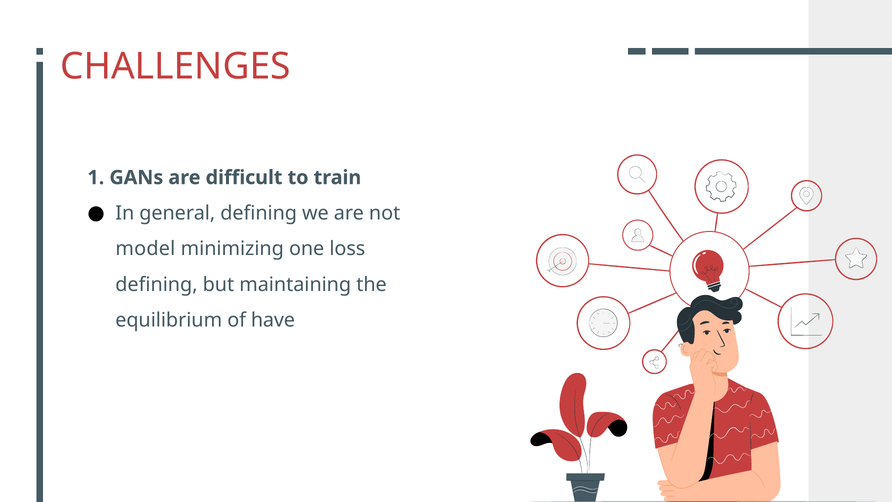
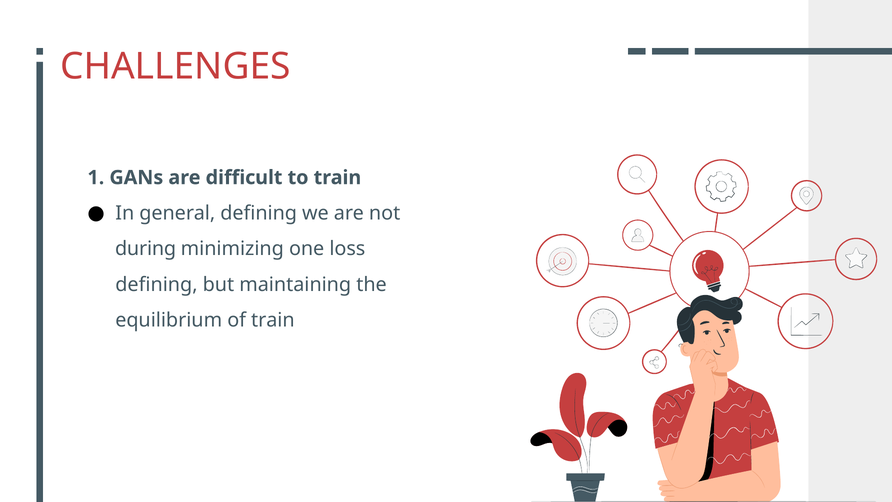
model: model -> during
of have: have -> train
